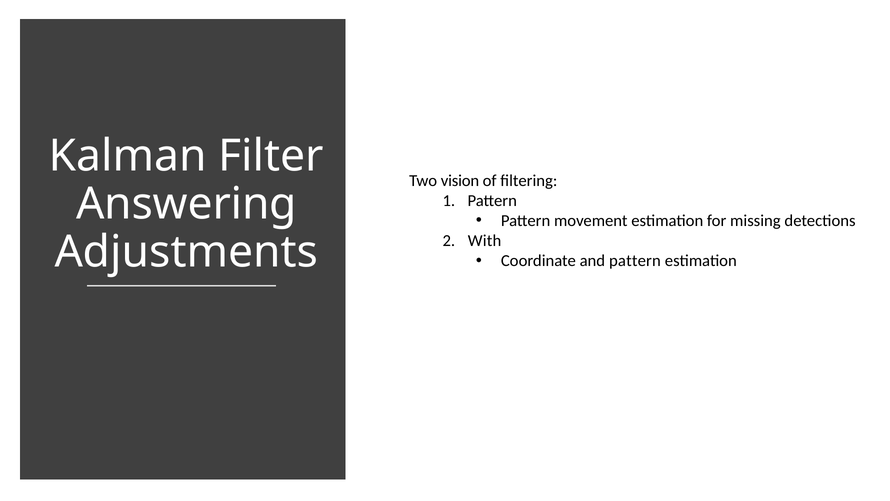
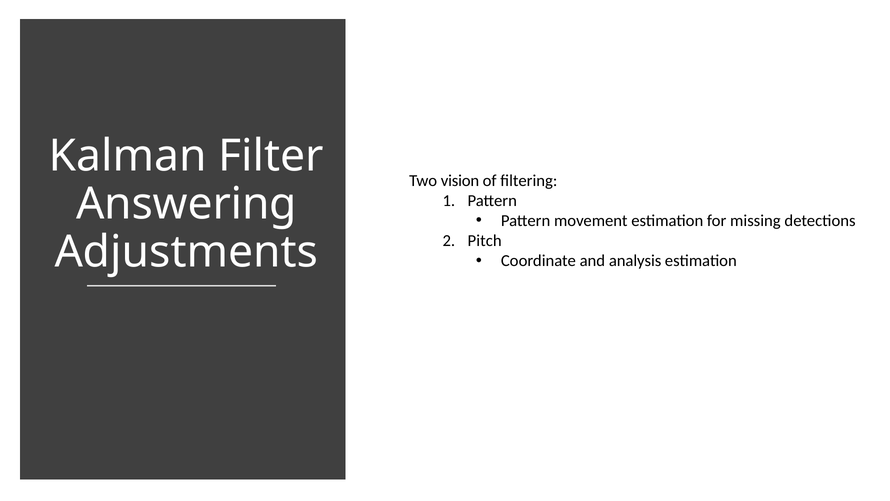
With: With -> Pitch
and pattern: pattern -> analysis
